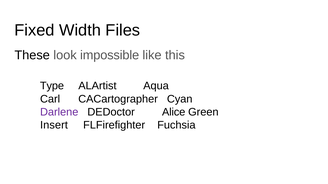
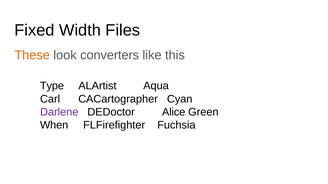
These colour: black -> orange
impossible: impossible -> converters
Insert: Insert -> When
